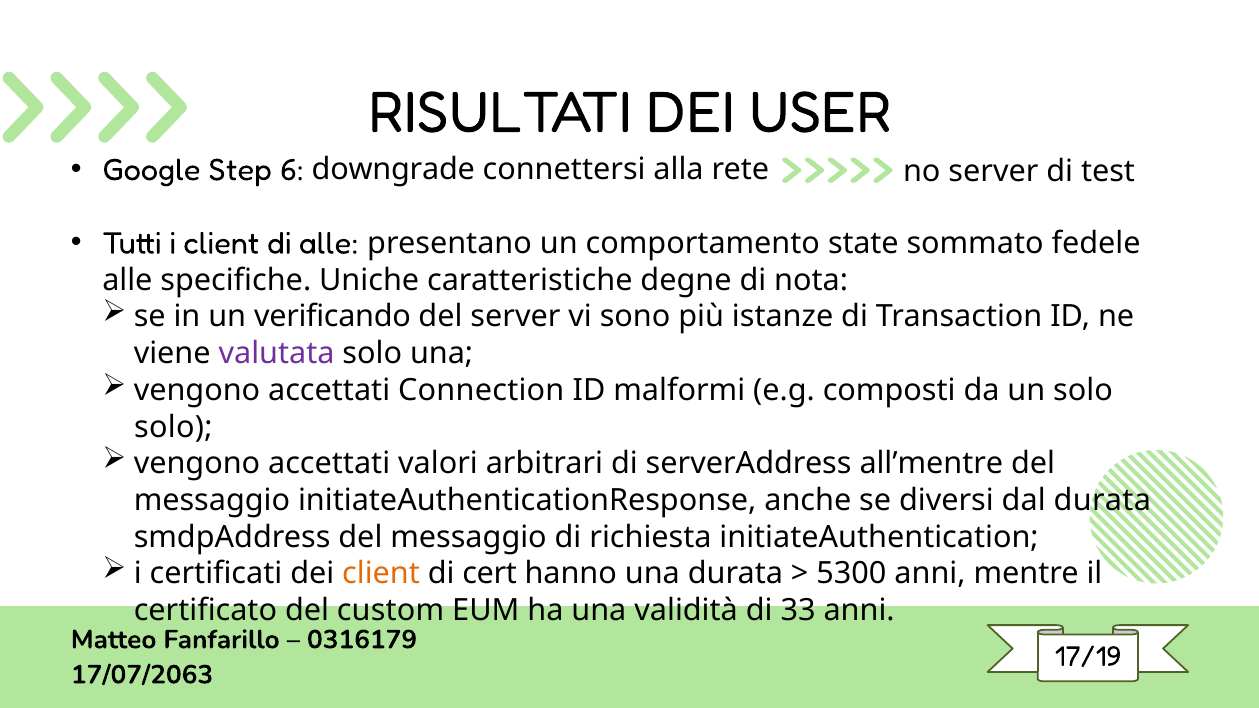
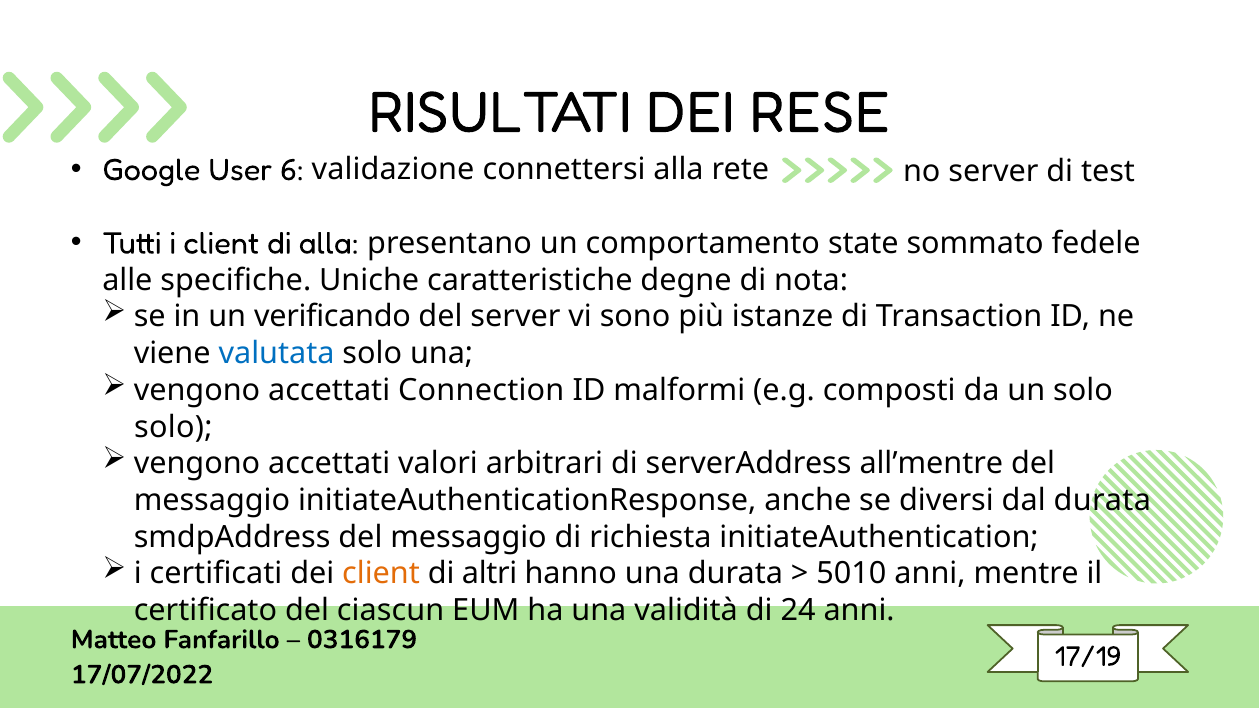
USER: USER -> RESE
Step: Step -> User
downgrade: downgrade -> validazione
di alle: alle -> alla
valutata colour: purple -> blue
cert: cert -> altri
5300: 5300 -> 5010
custom: custom -> ciascun
33: 33 -> 24
17/07/2063: 17/07/2063 -> 17/07/2022
